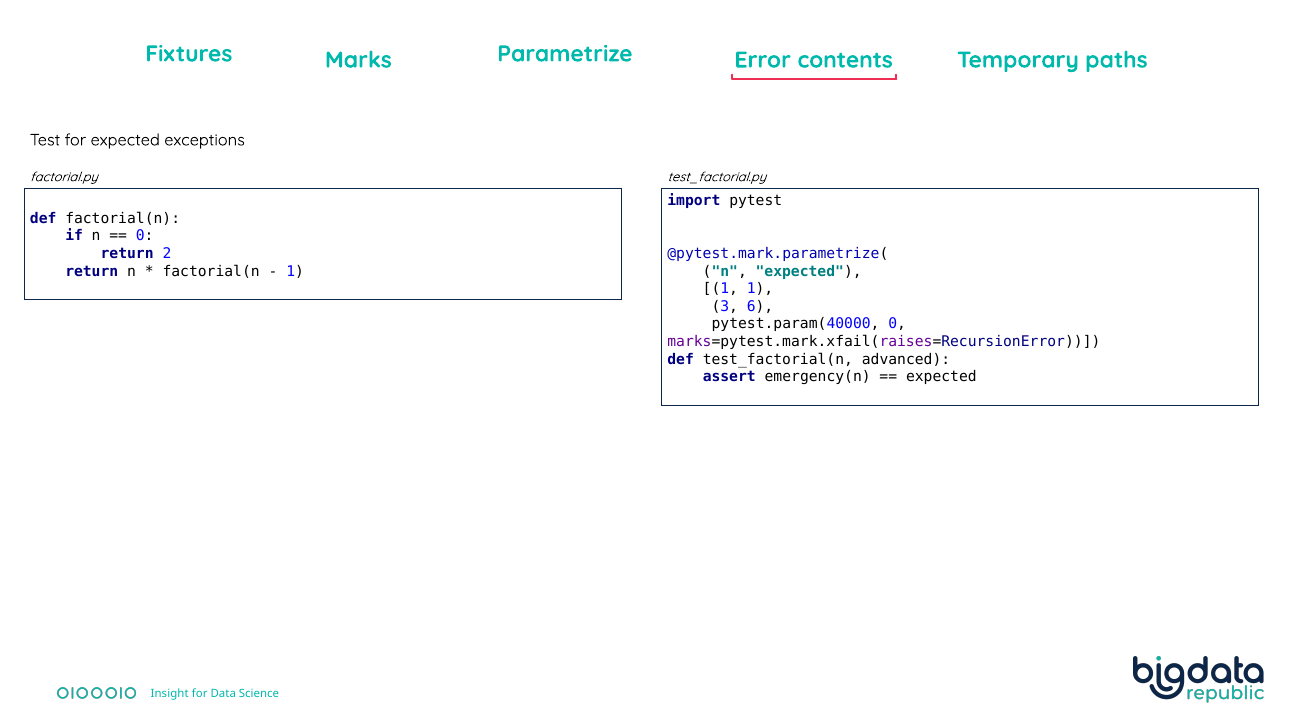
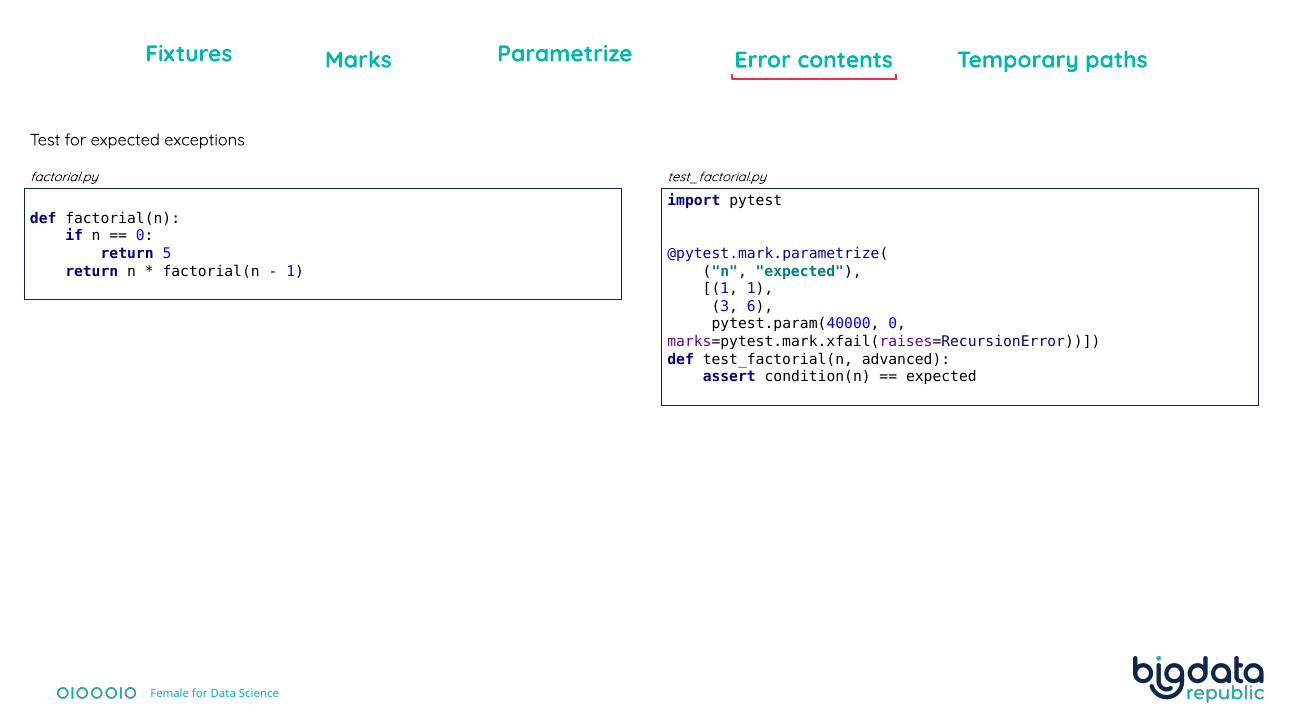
2: 2 -> 5
emergency(n: emergency(n -> condition(n
Insight: Insight -> Female
